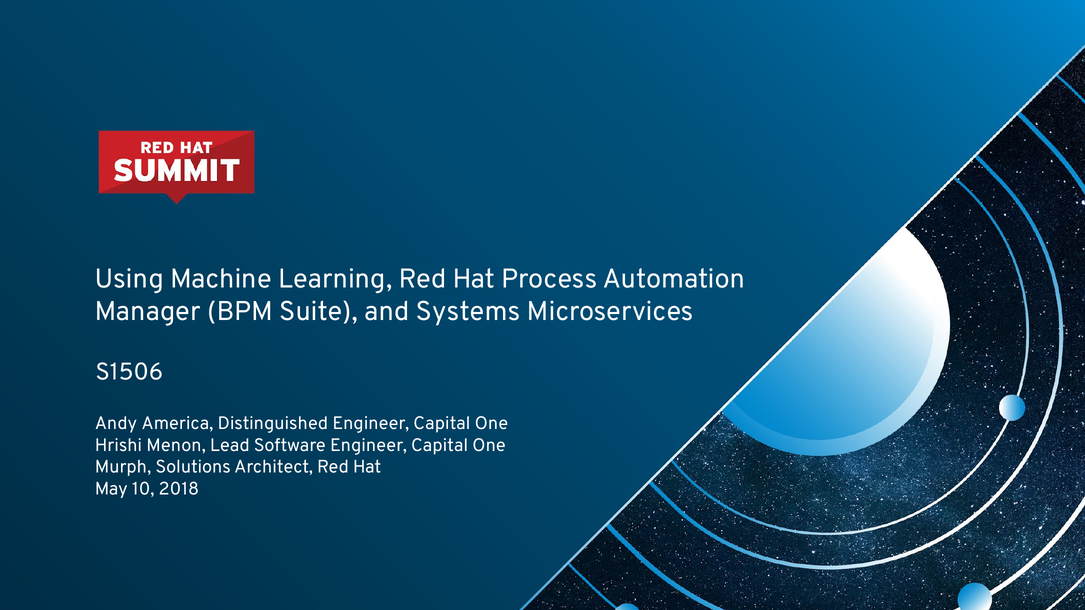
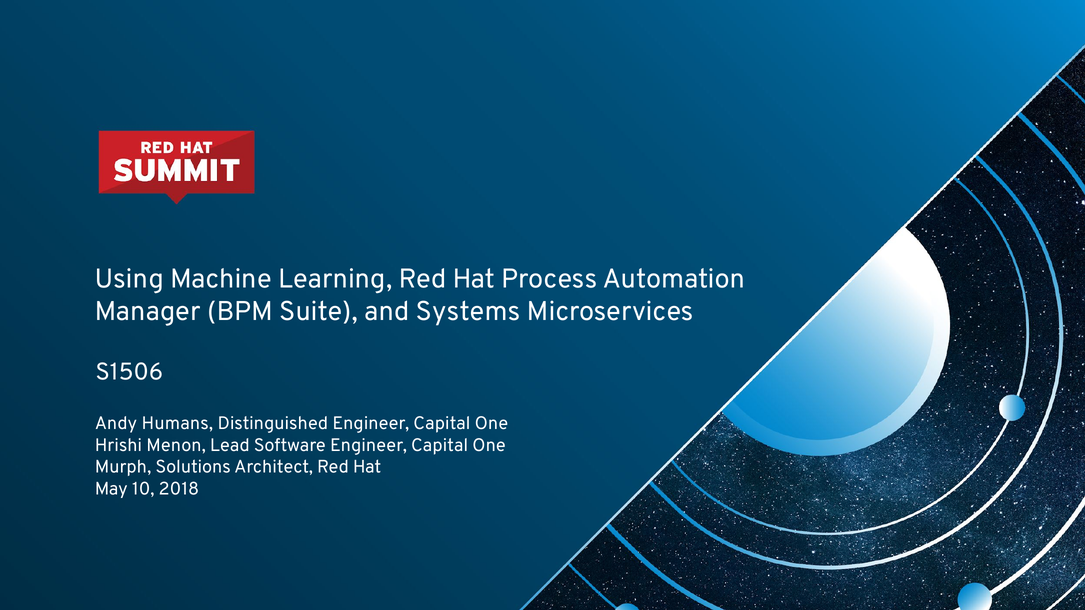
America: America -> Humans
